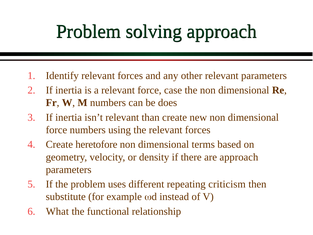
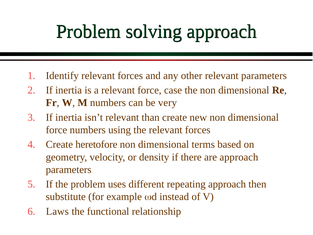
does: does -> very
repeating criticism: criticism -> approach
What: What -> Laws
